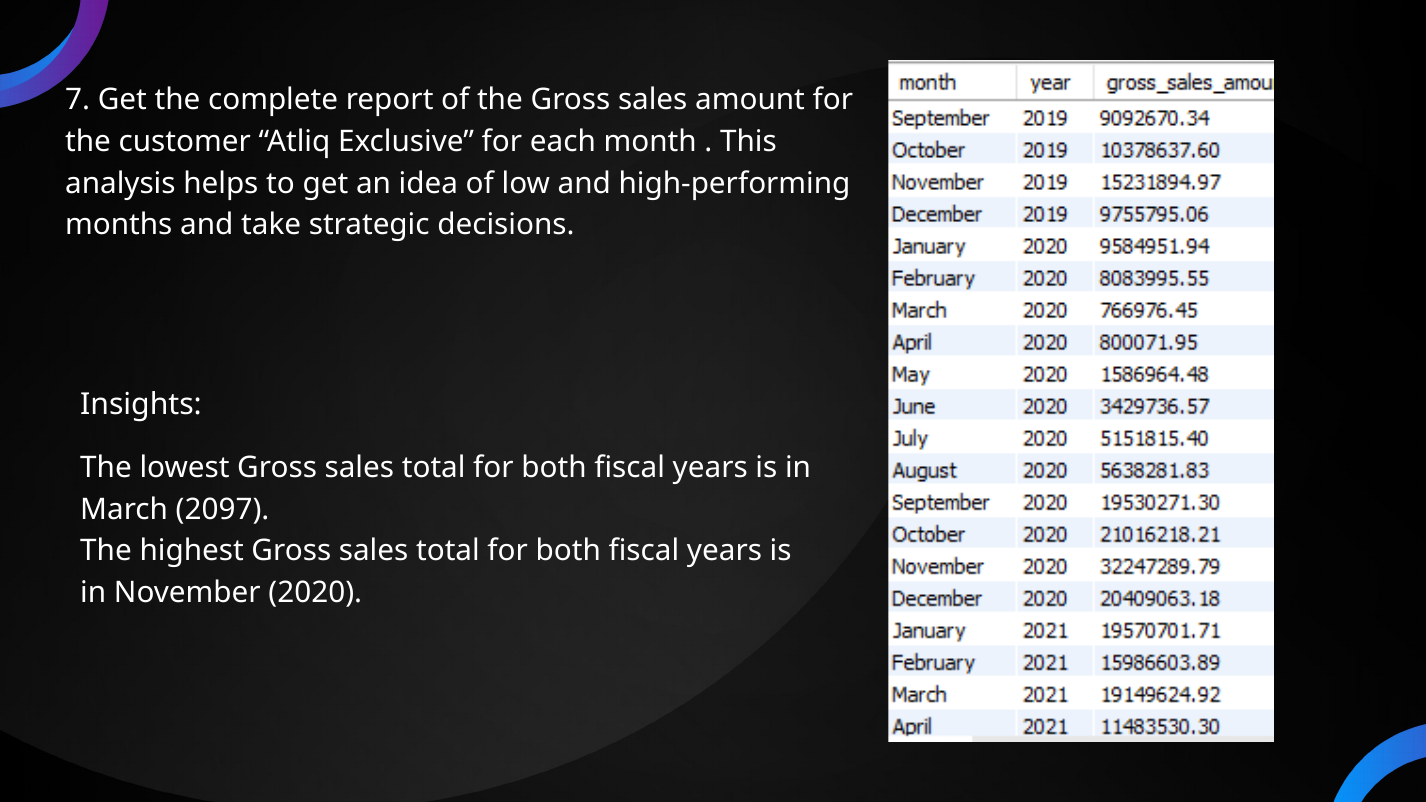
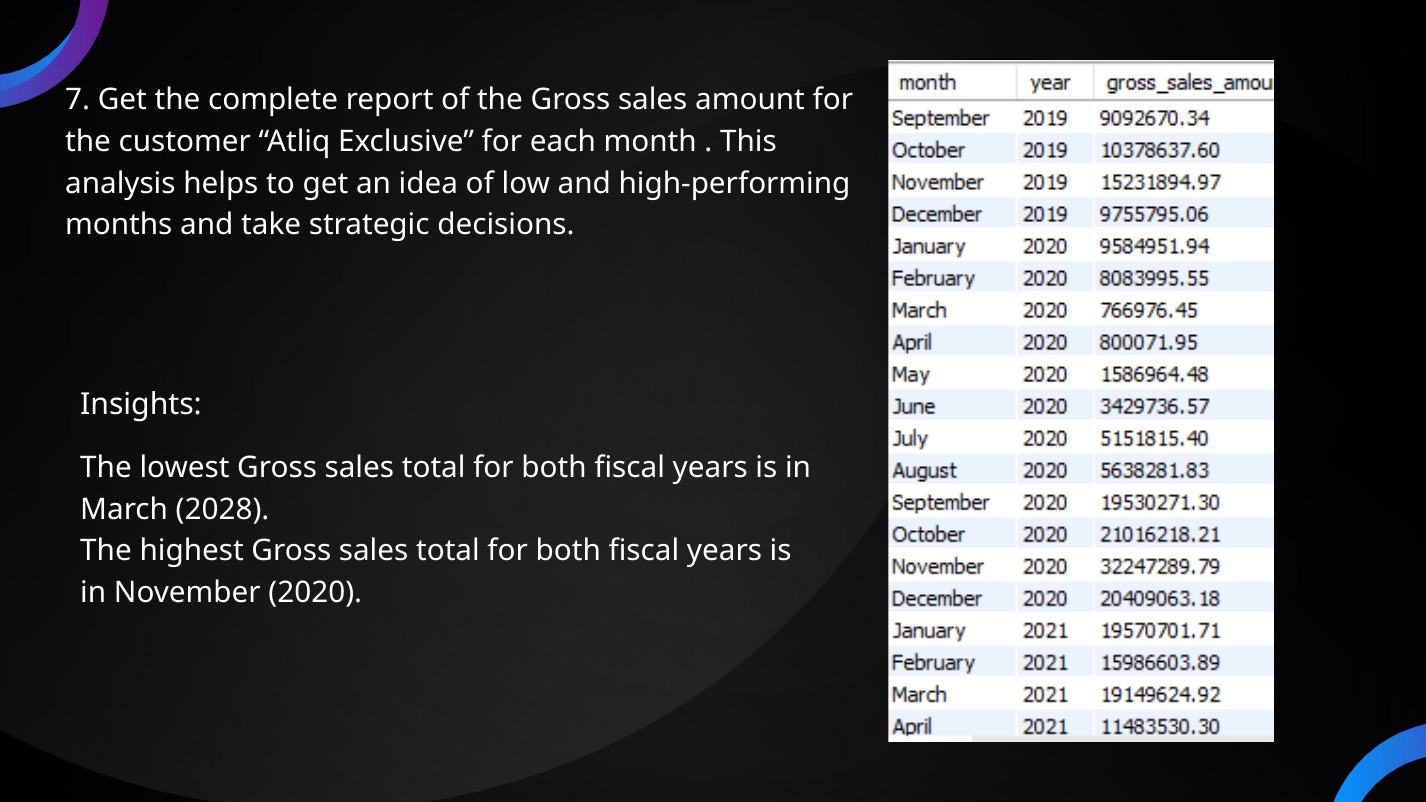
2097: 2097 -> 2028
